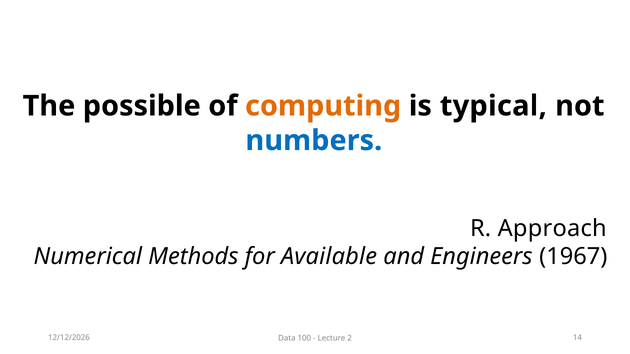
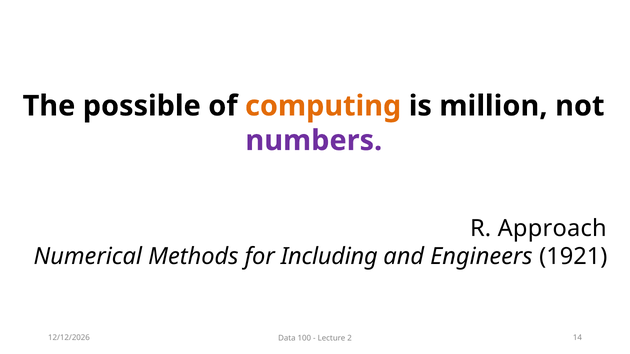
typical: typical -> million
numbers colour: blue -> purple
Available: Available -> Including
1967: 1967 -> 1921
